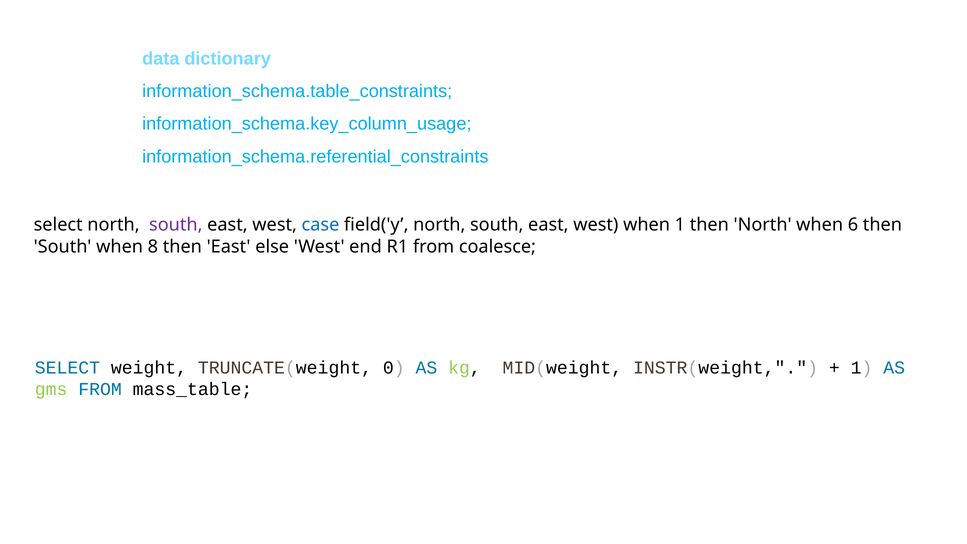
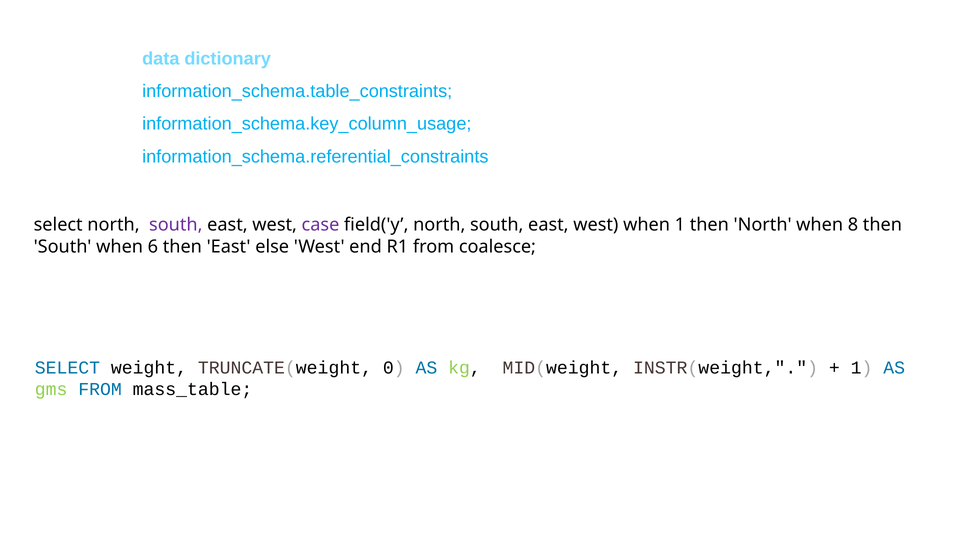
case colour: blue -> purple
6: 6 -> 8
8: 8 -> 6
